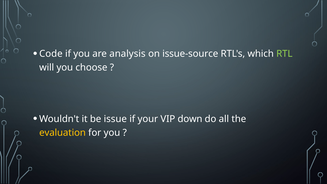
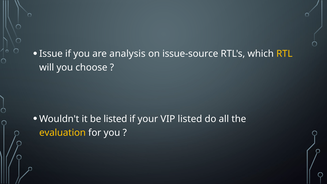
Code: Code -> Issue
RTL colour: light green -> yellow
be issue: issue -> listed
VIP down: down -> listed
